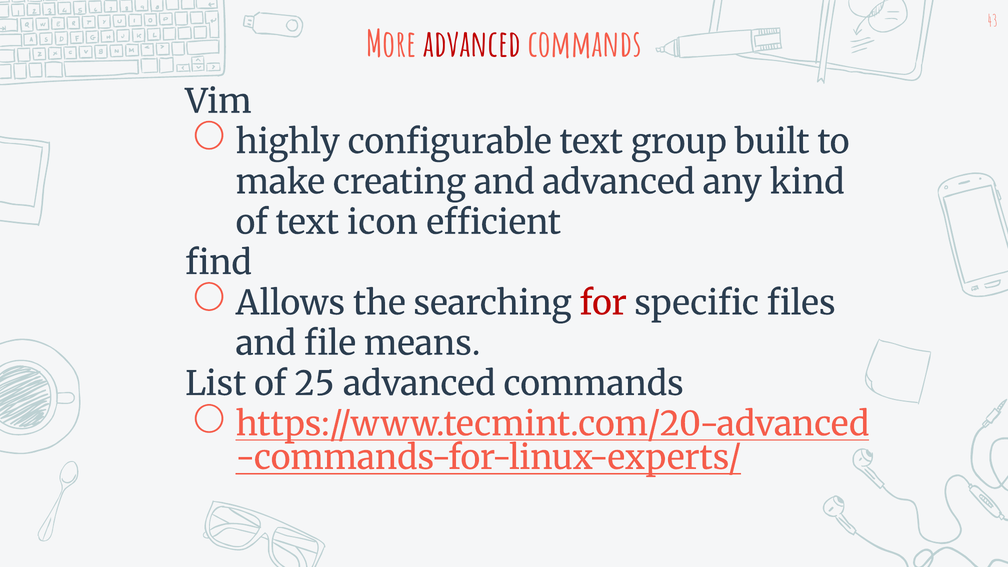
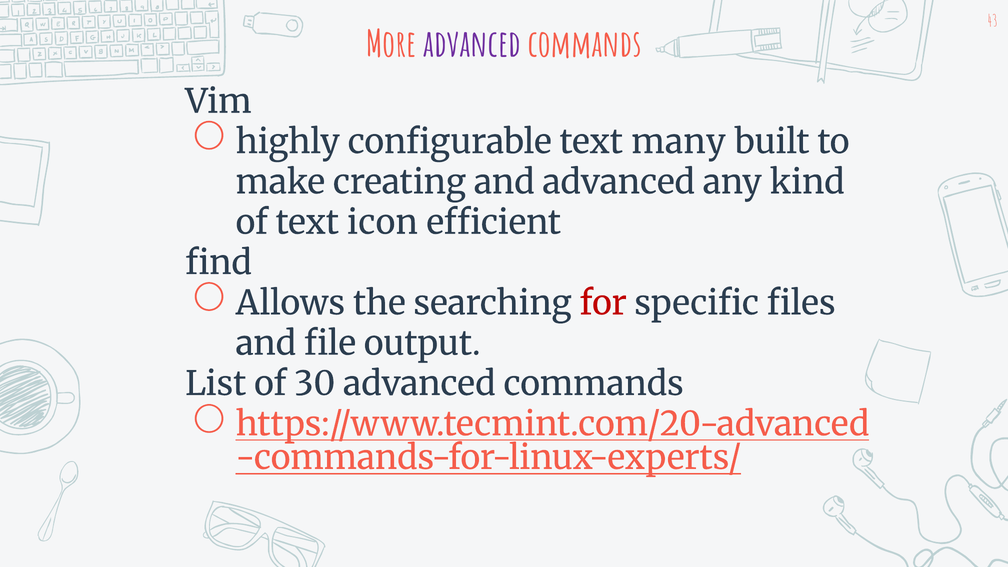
advanced at (472, 45) colour: red -> purple
group: group -> many
means: means -> output
25: 25 -> 30
